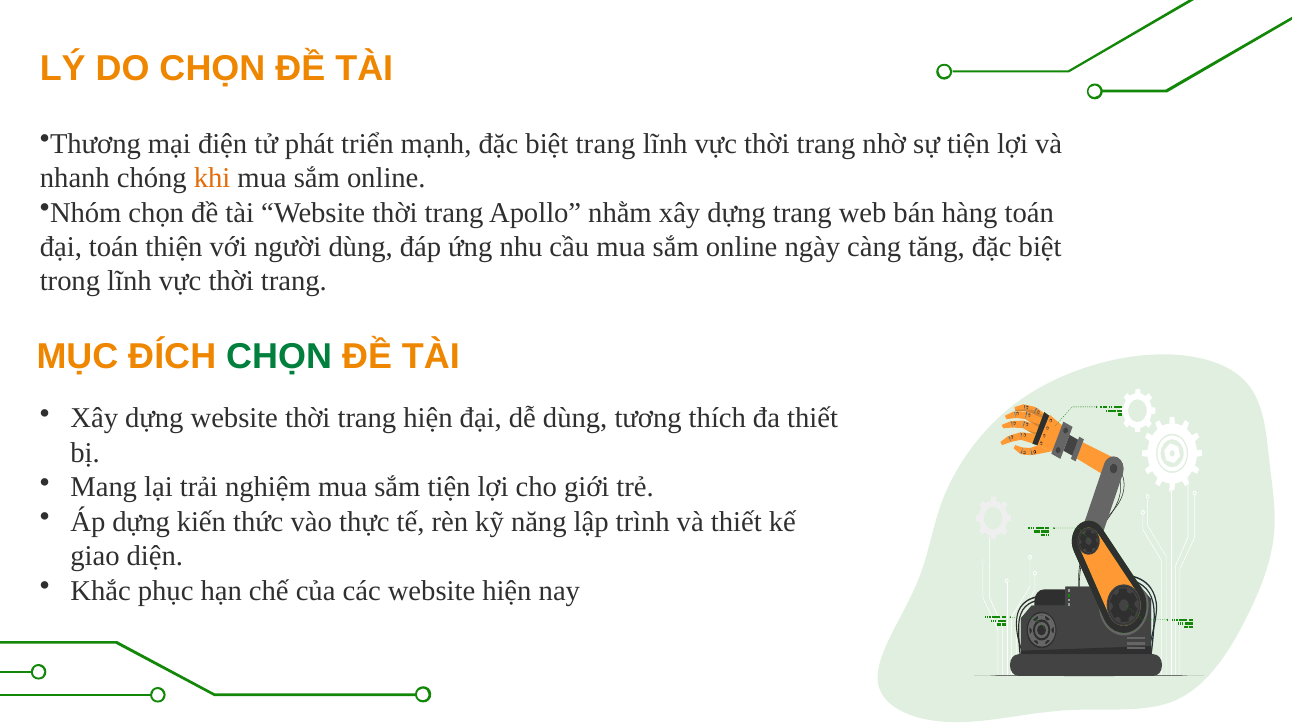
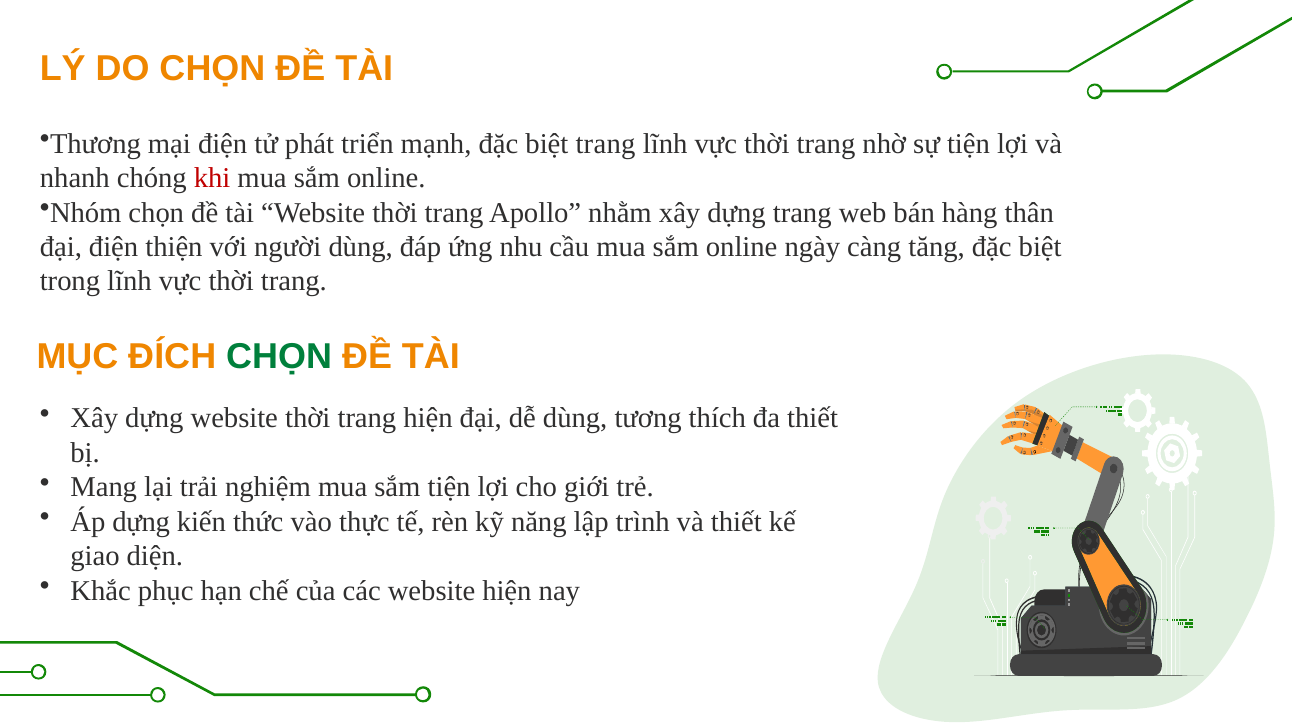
khi colour: orange -> red
hàng toán: toán -> thân
đại toán: toán -> điện
